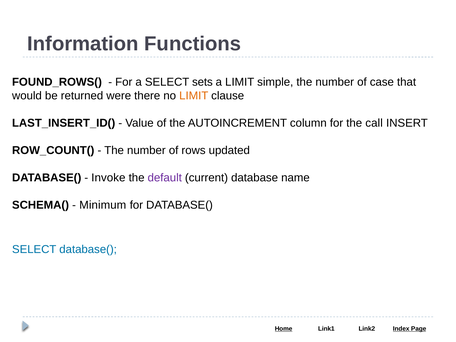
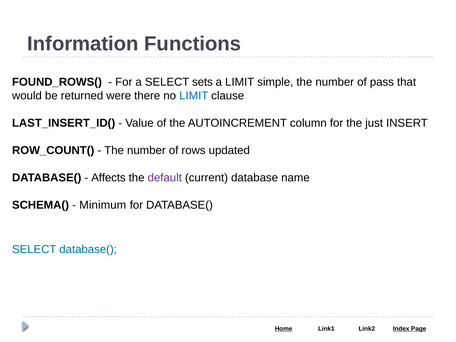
case: case -> pass
LIMIT at (194, 96) colour: orange -> blue
call: call -> just
Invoke: Invoke -> Affects
